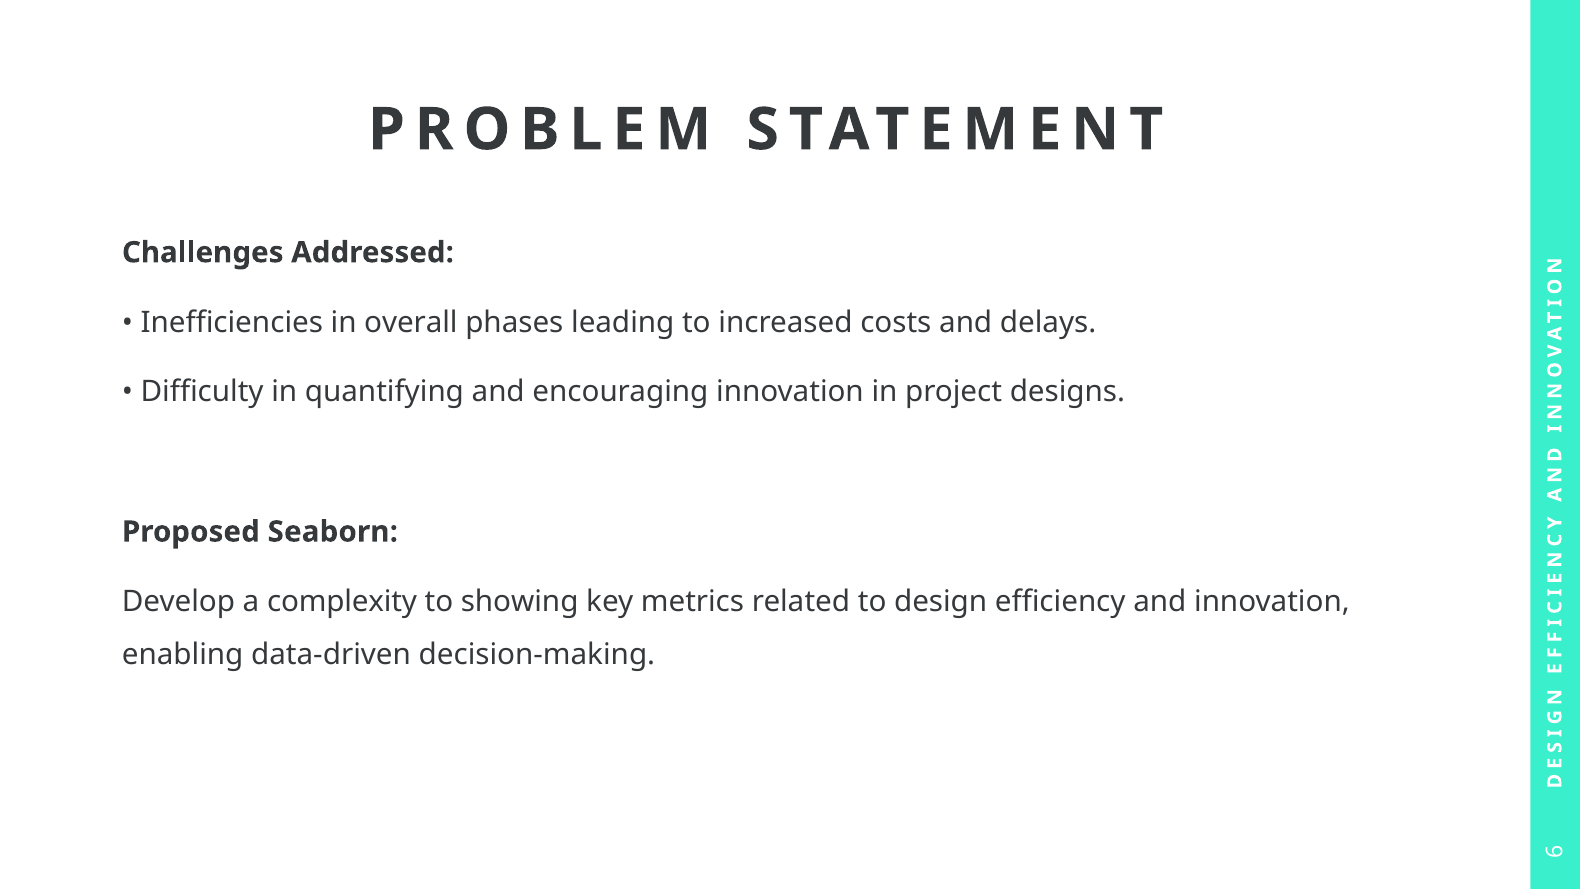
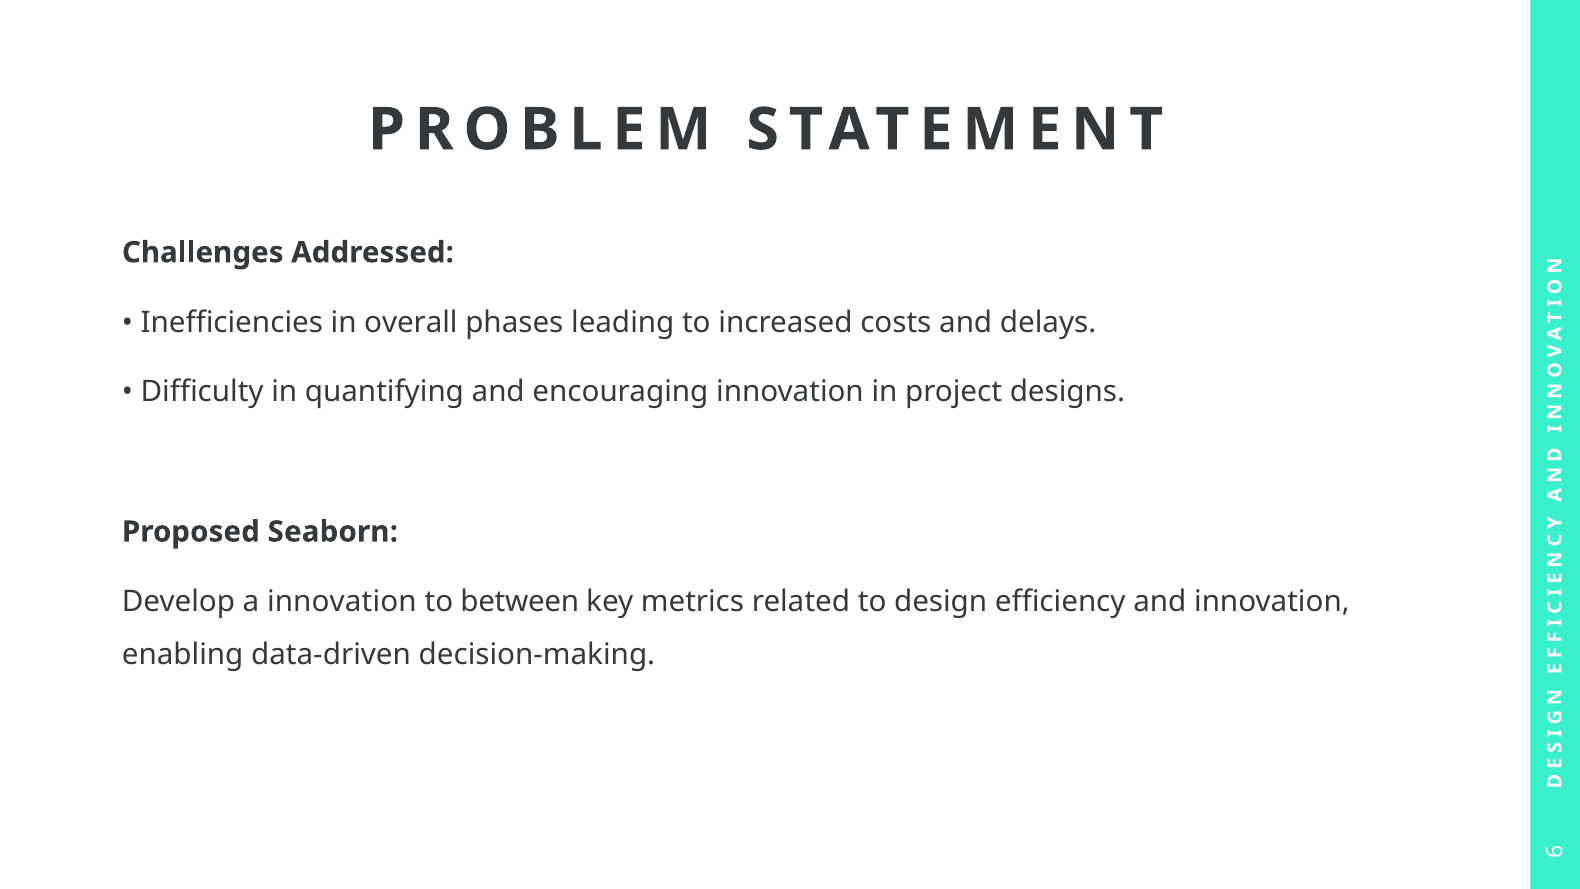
a complexity: complexity -> innovation
showing: showing -> between
